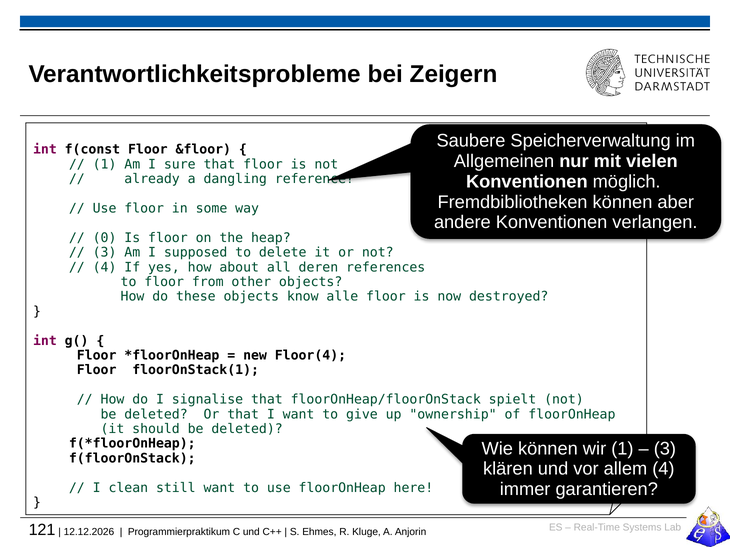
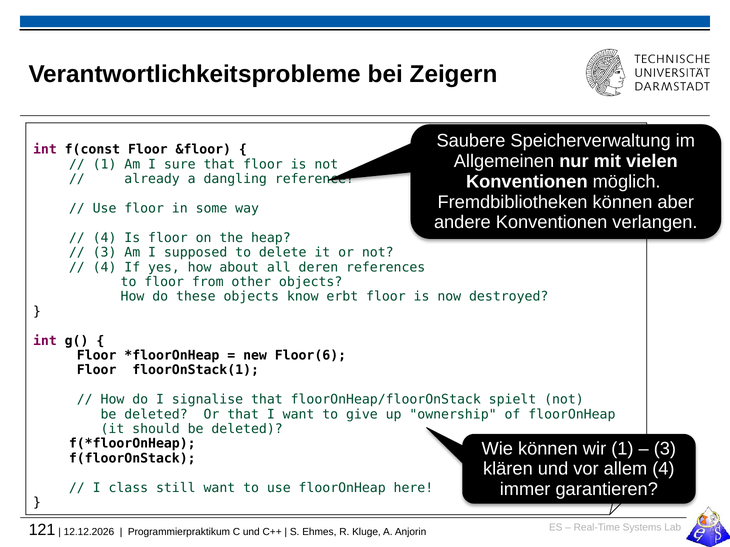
0 at (105, 238): 0 -> 4
alle: alle -> erbt
Floor(4: Floor(4 -> Floor(6
clean: clean -> class
